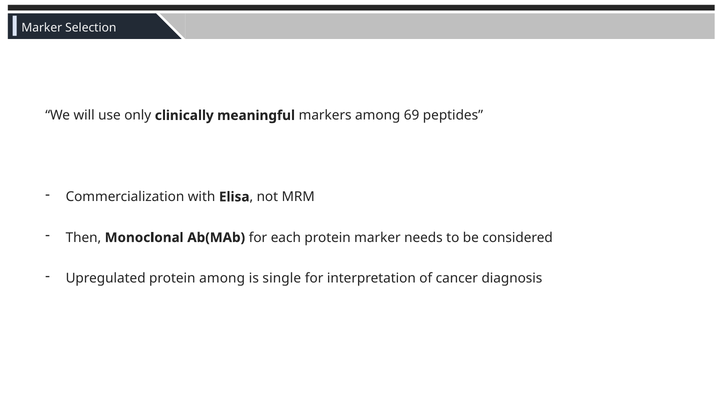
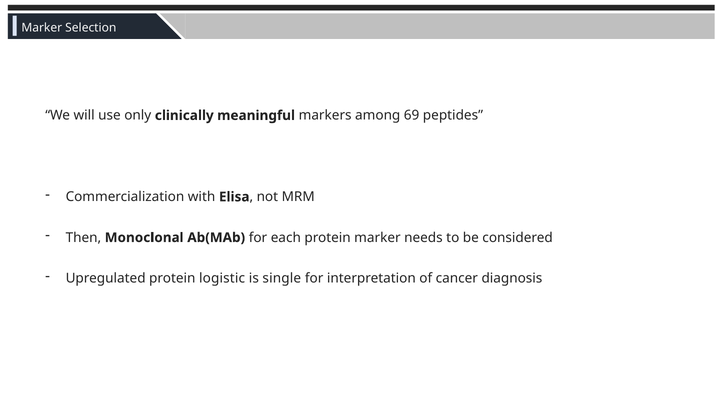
protein among: among -> logistic
